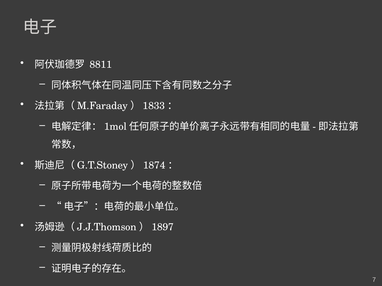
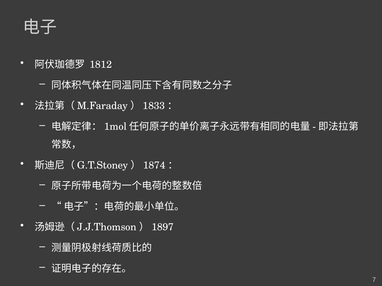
8811: 8811 -> 1812
